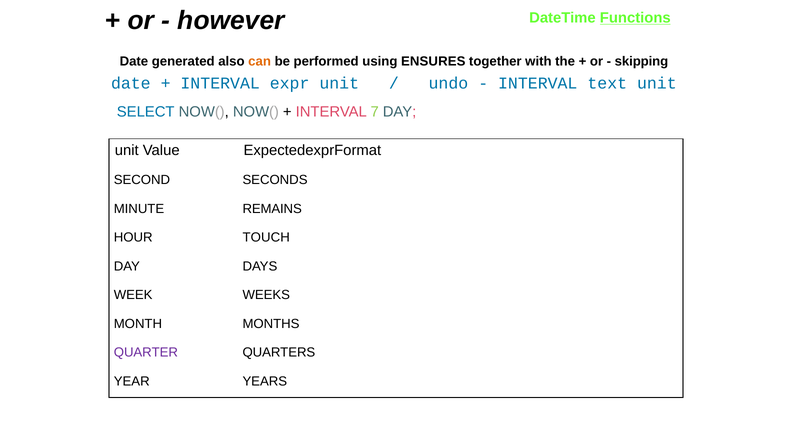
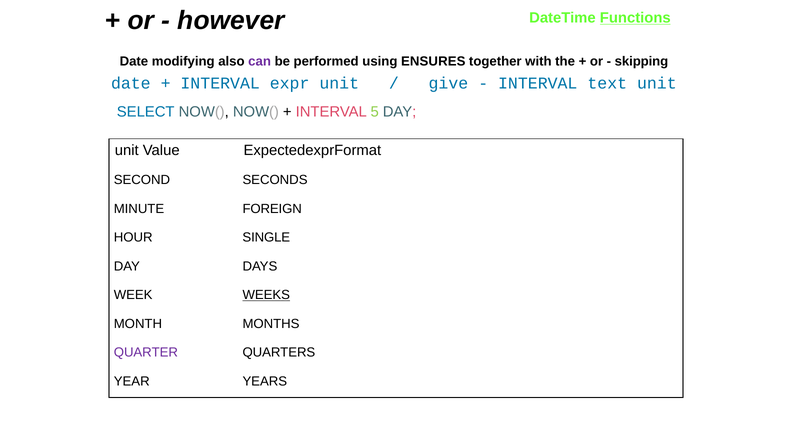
generated: generated -> modifying
can colour: orange -> purple
undo: undo -> give
7: 7 -> 5
REMAINS: REMAINS -> FOREIGN
TOUCH: TOUCH -> SINGLE
WEEKS underline: none -> present
